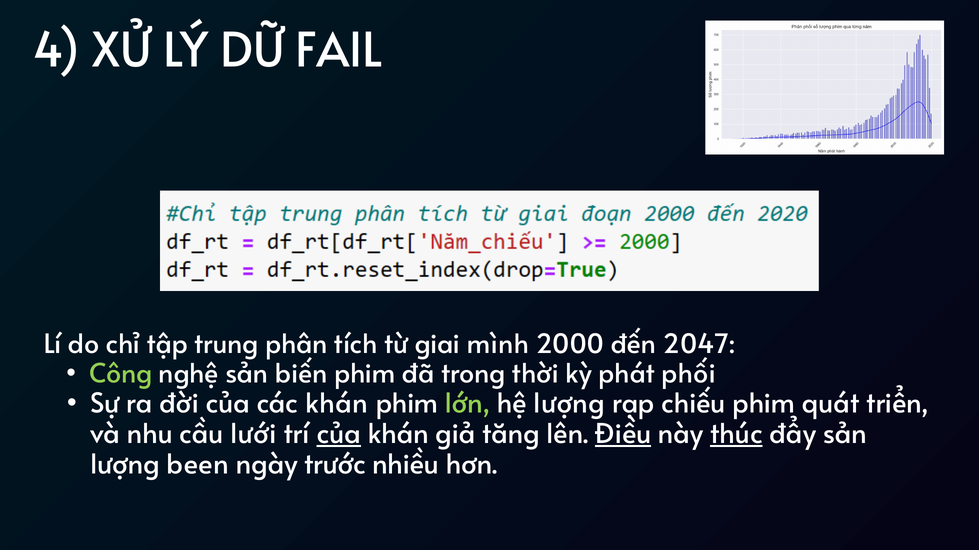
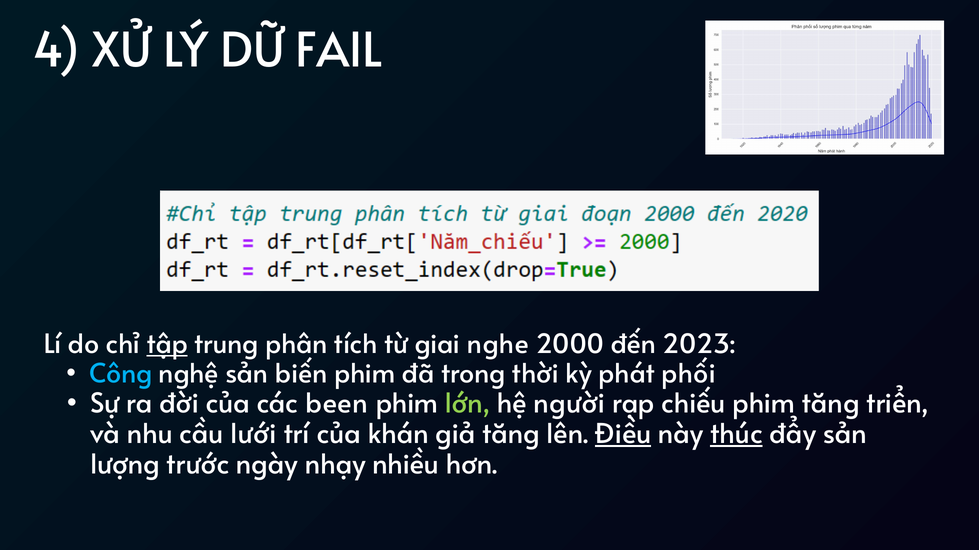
tập underline: none -> present
mình: mình -> nghe
2047: 2047 -> 2023
Công colour: light green -> light blue
các khán: khán -> been
hệ lượng: lượng -> người
phim quát: quát -> tăng
của at (339, 435) underline: present -> none
been: been -> trước
trước: trước -> nhạy
